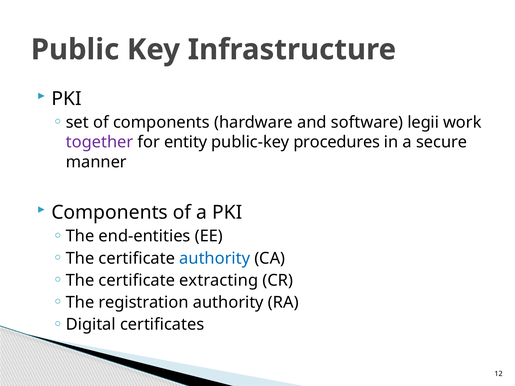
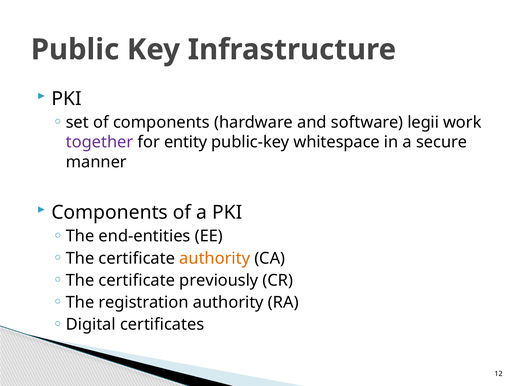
procedures: procedures -> whitespace
authority at (215, 258) colour: blue -> orange
extracting: extracting -> previously
